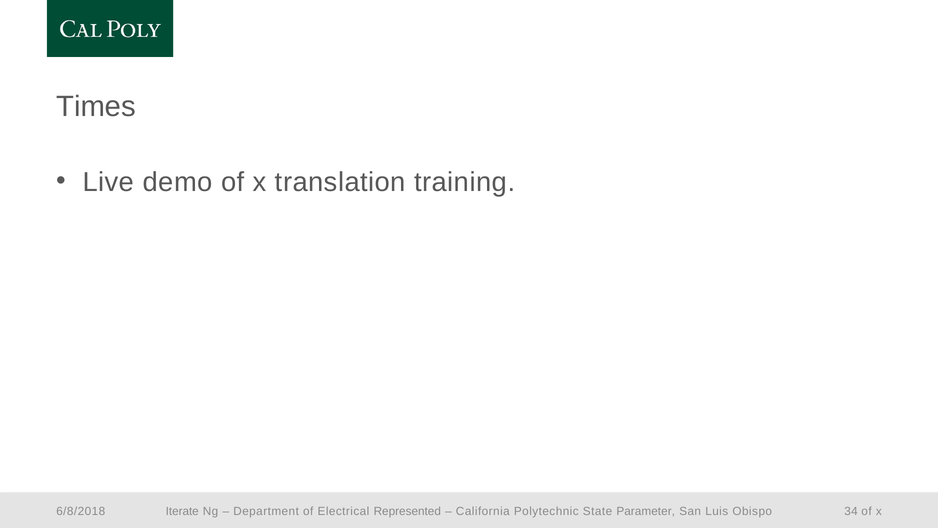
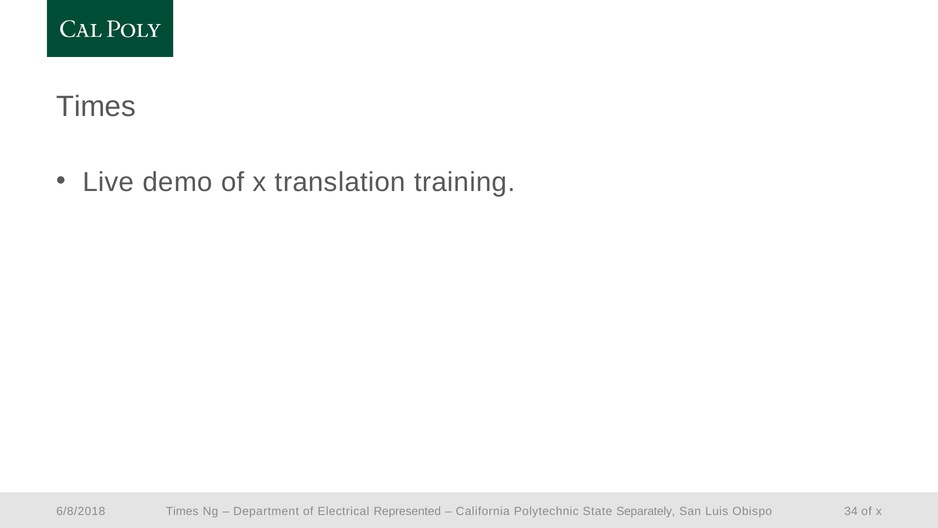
Iterate at (182, 511): Iterate -> Times
Parameter: Parameter -> Separately
